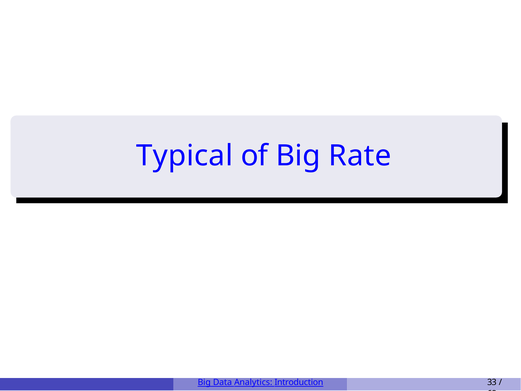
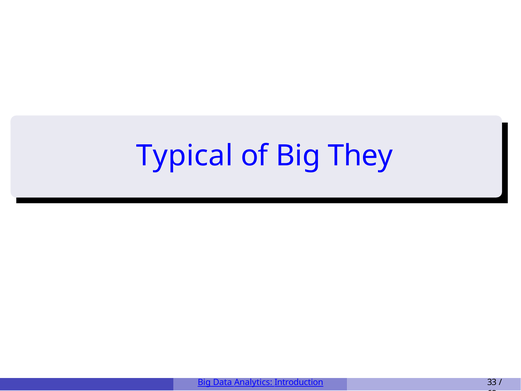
Rate: Rate -> They
